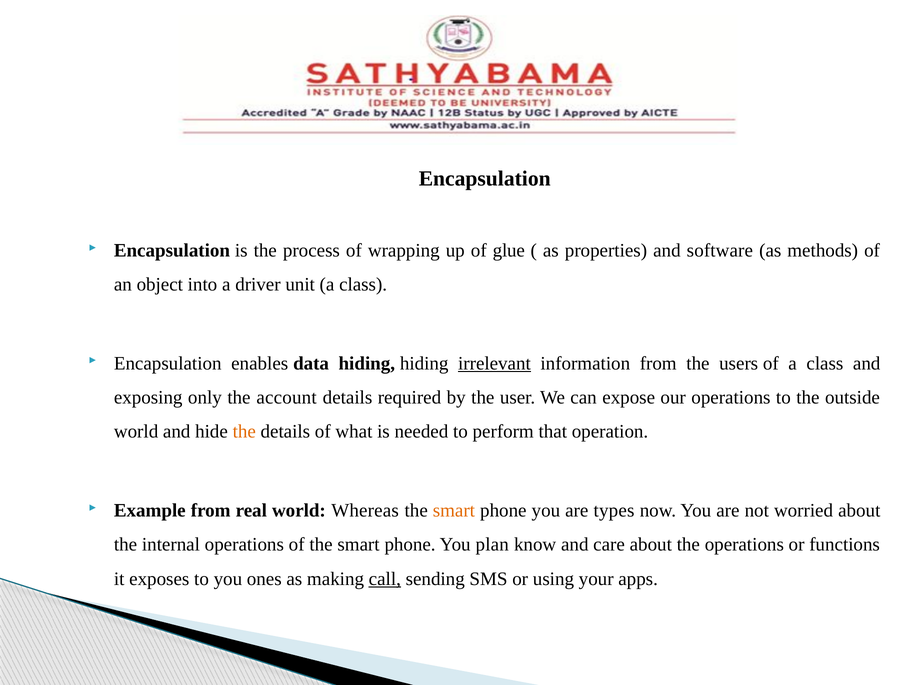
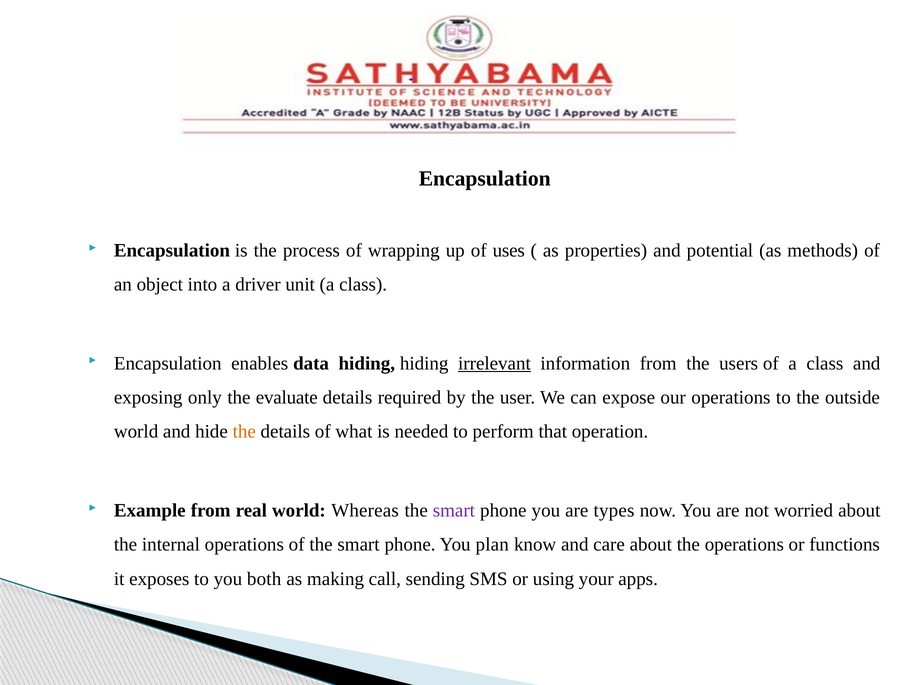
glue: glue -> uses
software: software -> potential
account: account -> evaluate
smart at (454, 510) colour: orange -> purple
ones: ones -> both
call underline: present -> none
